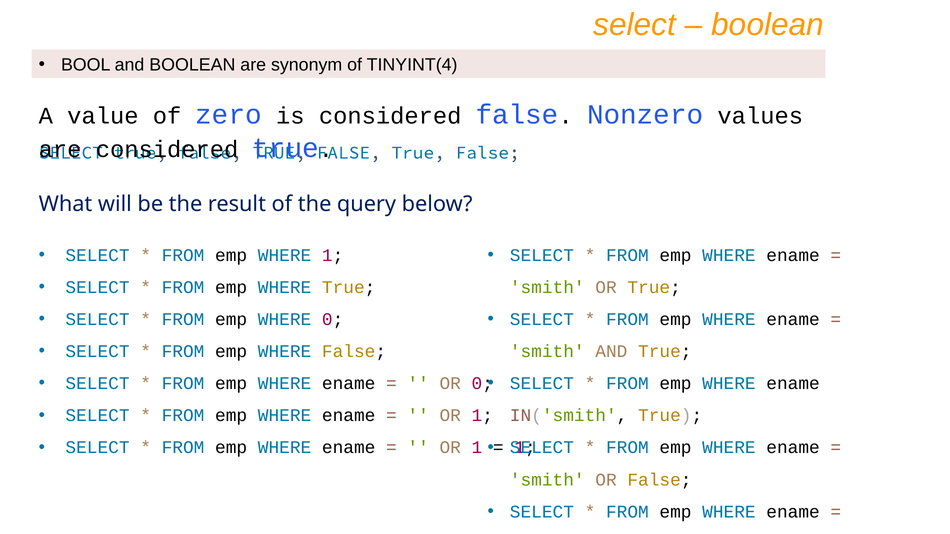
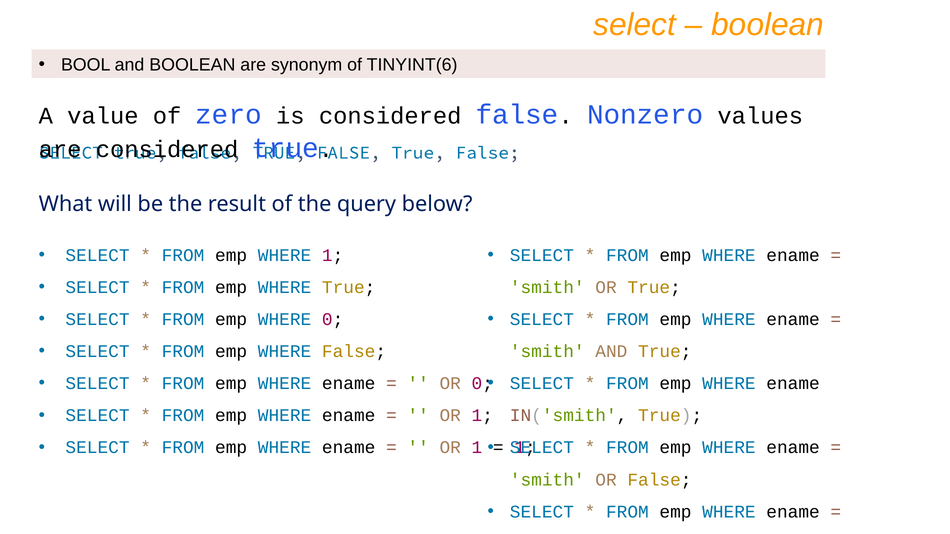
TINYINT(4: TINYINT(4 -> TINYINT(6
